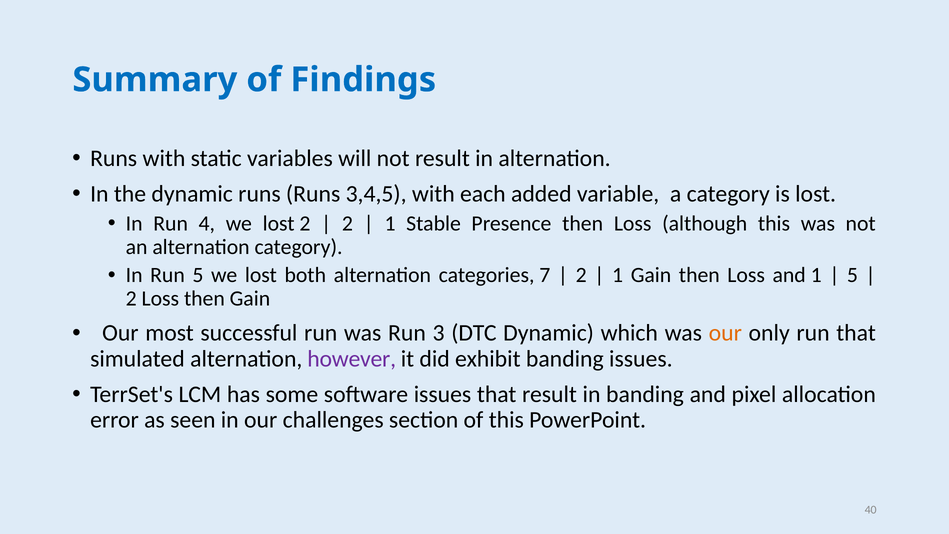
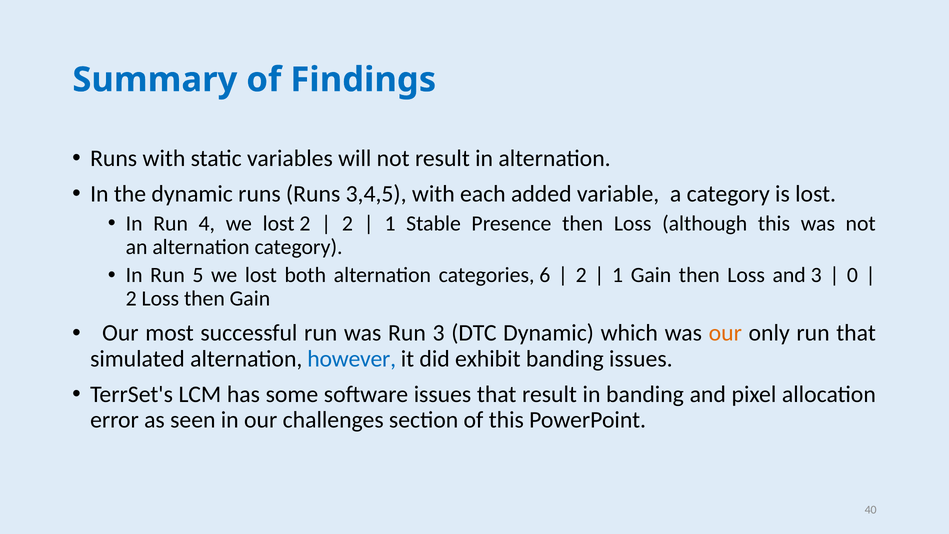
7: 7 -> 6
and 1: 1 -> 3
5 at (852, 275): 5 -> 0
however colour: purple -> blue
